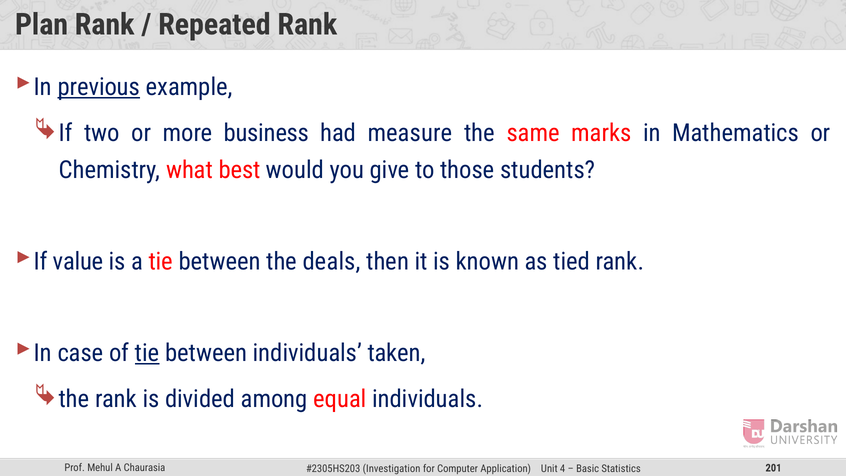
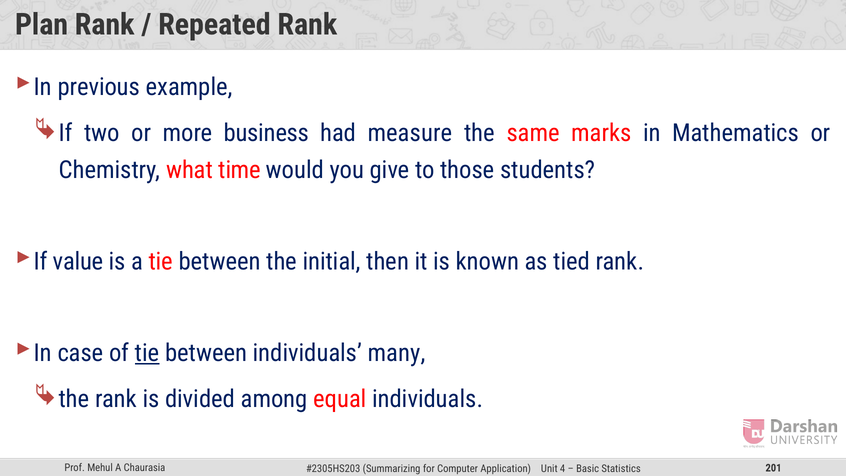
previous underline: present -> none
best: best -> time
deals: deals -> initial
taken: taken -> many
Investigation: Investigation -> Summarizing
